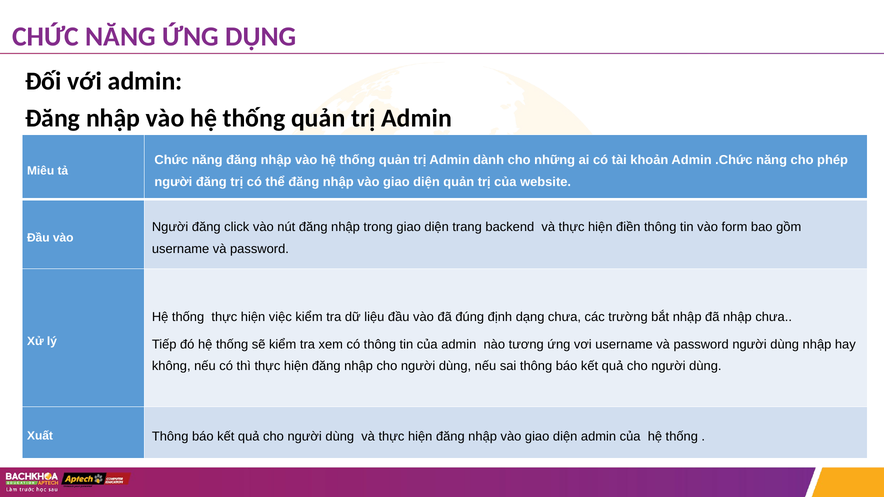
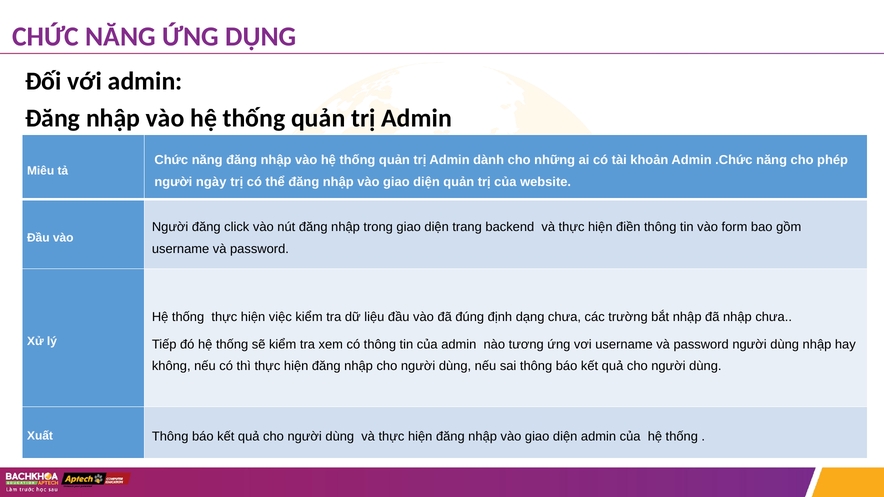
đăng at (211, 182): đăng -> ngày
